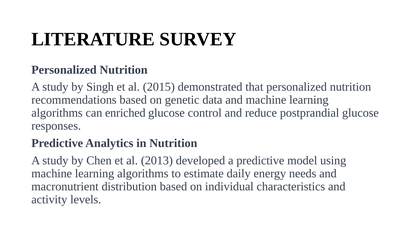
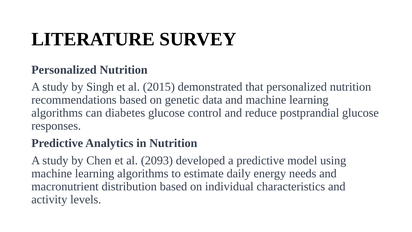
enriched: enriched -> diabetes
2013: 2013 -> 2093
